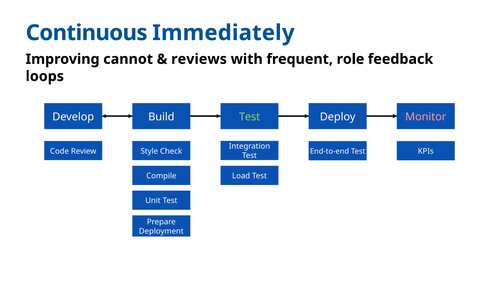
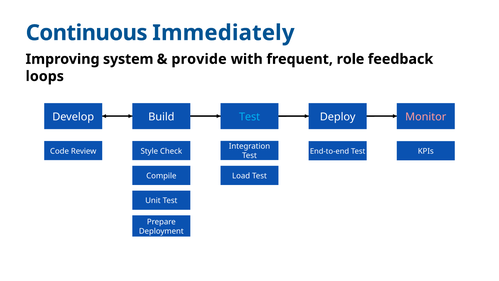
cannot: cannot -> system
reviews: reviews -> provide
Test at (250, 117) colour: light green -> light blue
